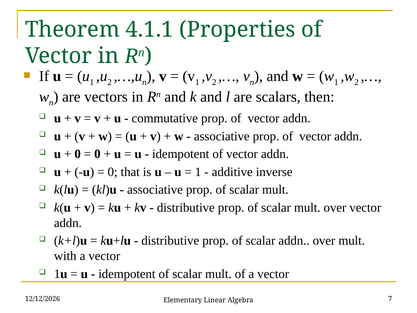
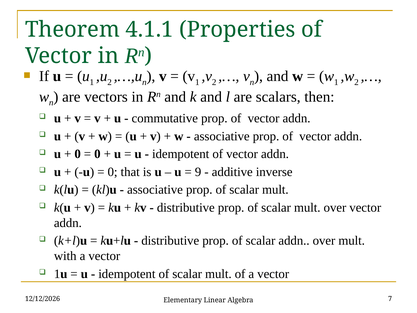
1 at (198, 172): 1 -> 9
